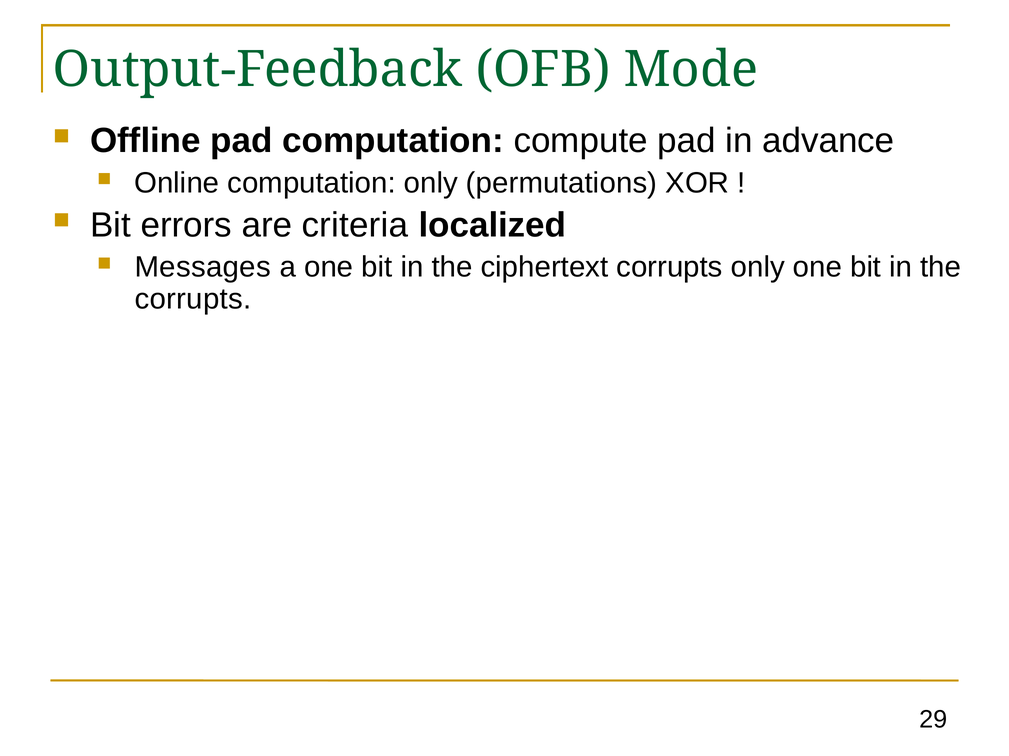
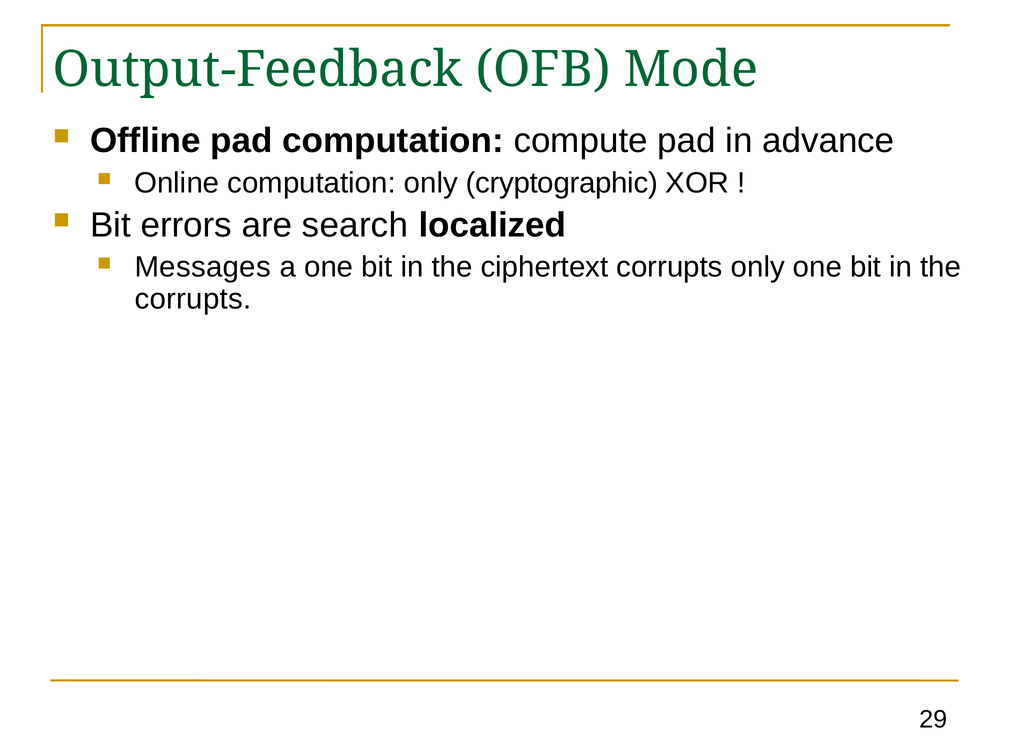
permutations: permutations -> cryptographic
criteria: criteria -> search
